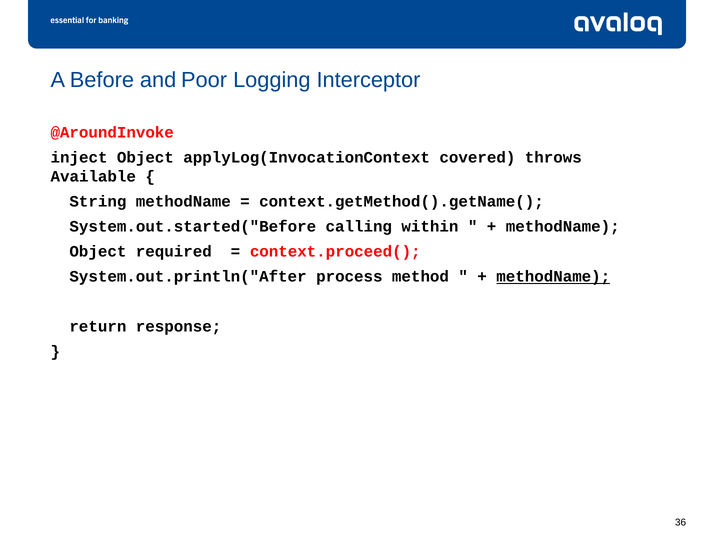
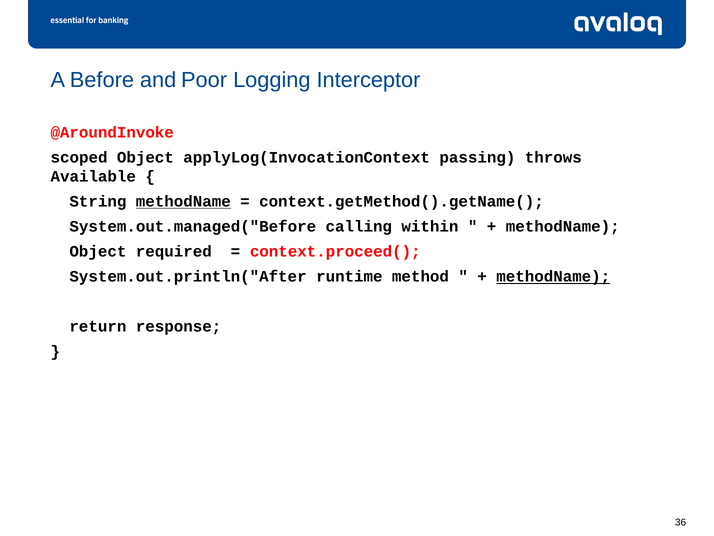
inject: inject -> scoped
covered: covered -> passing
methodName at (183, 201) underline: none -> present
System.out.started("Before: System.out.started("Before -> System.out.managed("Before
process: process -> runtime
